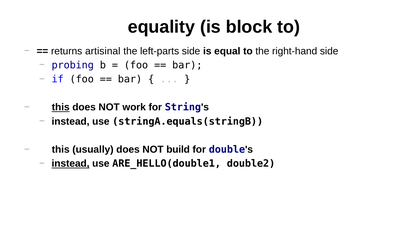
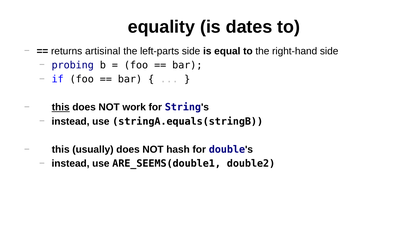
block: block -> dates
build: build -> hash
instead at (71, 163) underline: present -> none
ARE_HELLO(double1: ARE_HELLO(double1 -> ARE_SEEMS(double1
